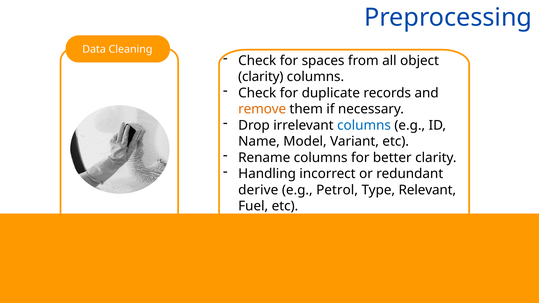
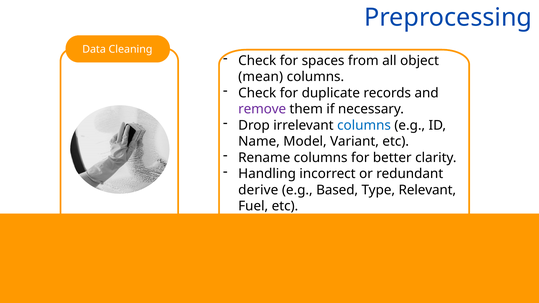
clarity at (261, 77): clarity -> mean
remove colour: orange -> purple
Petrol: Petrol -> Based
